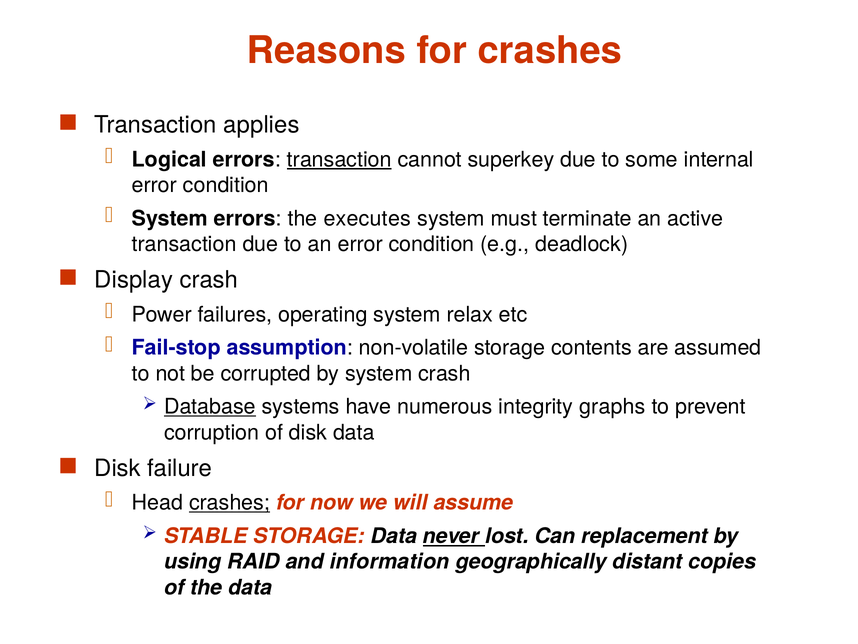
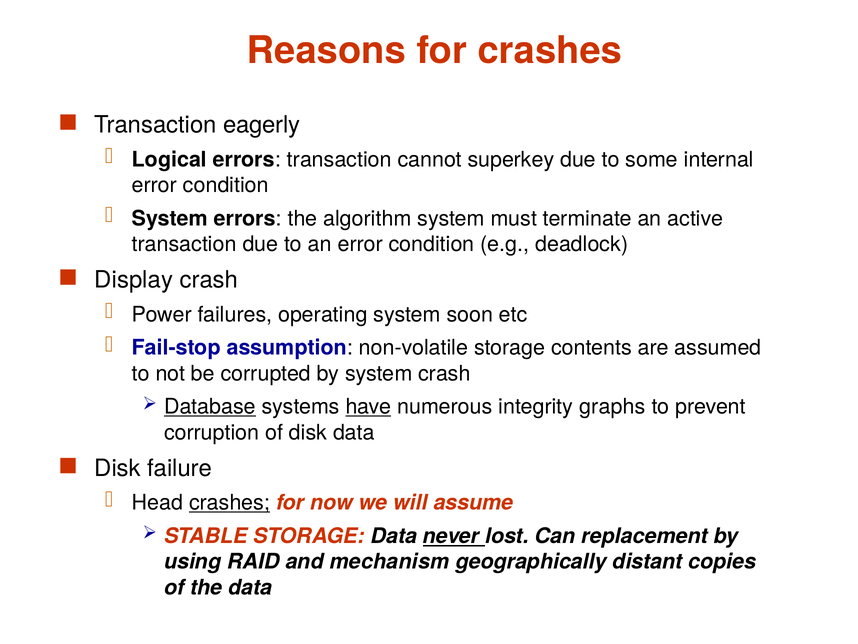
applies: applies -> eagerly
transaction at (339, 159) underline: present -> none
executes: executes -> algorithm
relax: relax -> soon
have underline: none -> present
information: information -> mechanism
